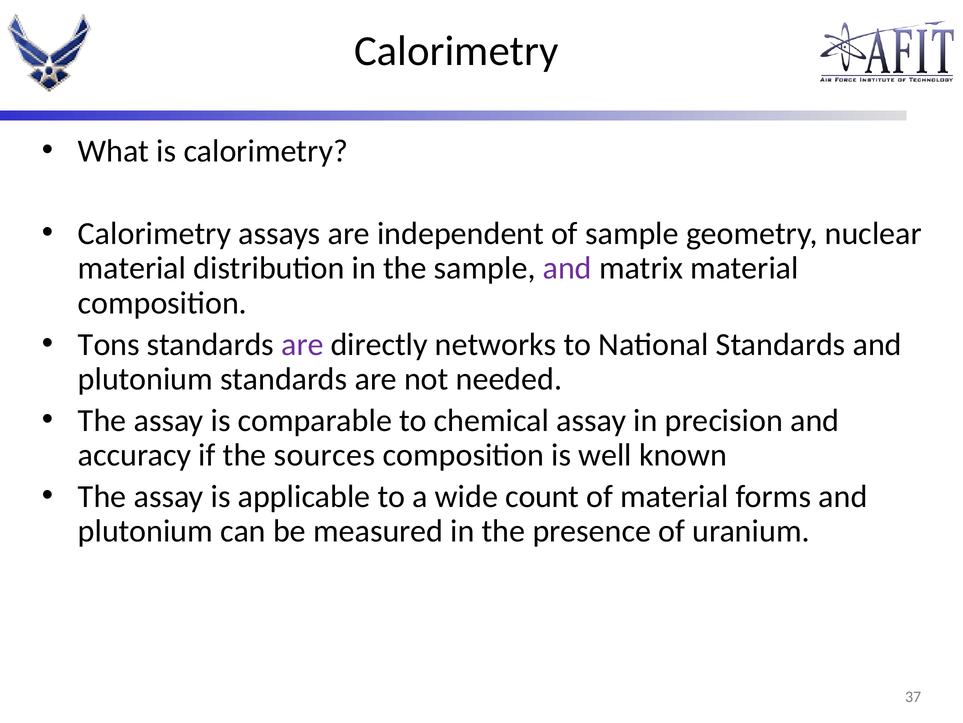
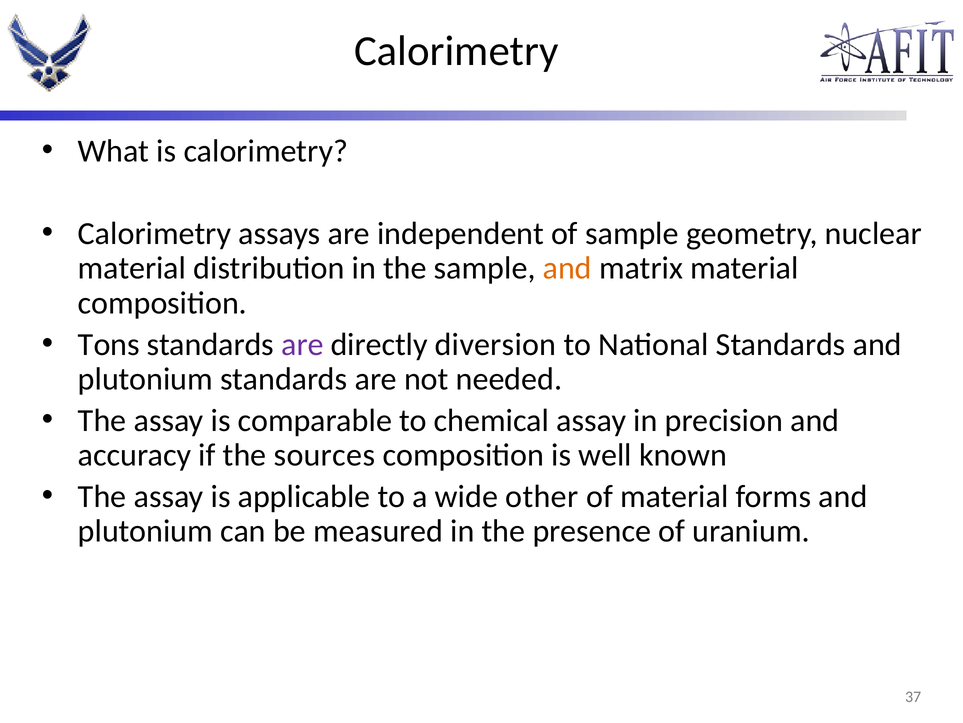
and at (567, 268) colour: purple -> orange
networks: networks -> diversion
count: count -> other
